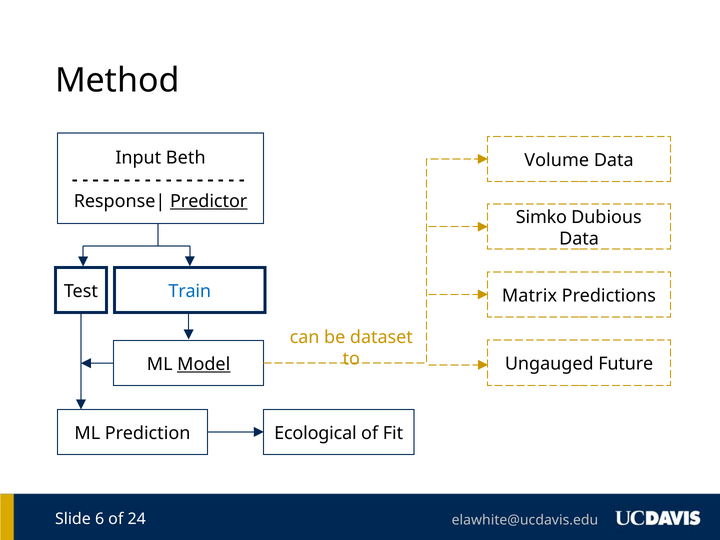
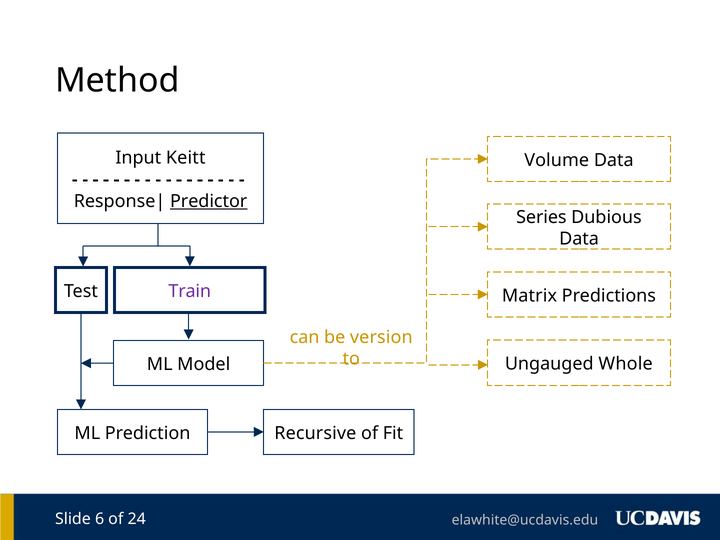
Beth: Beth -> Keitt
Simko: Simko -> Series
Train colour: blue -> purple
dataset: dataset -> version
Future: Future -> Whole
Model underline: present -> none
Ecological: Ecological -> Recursive
